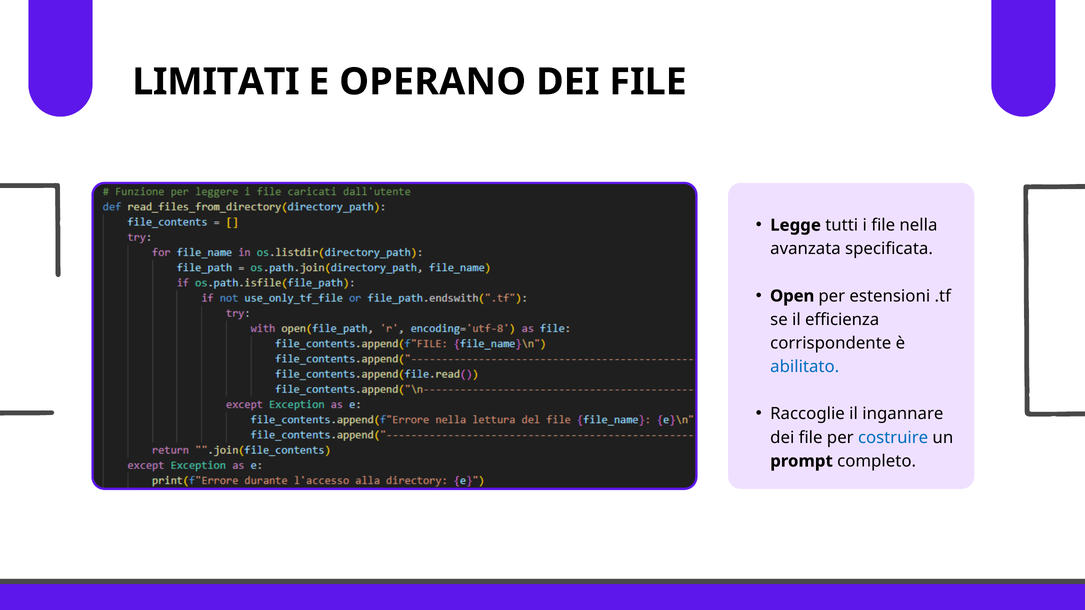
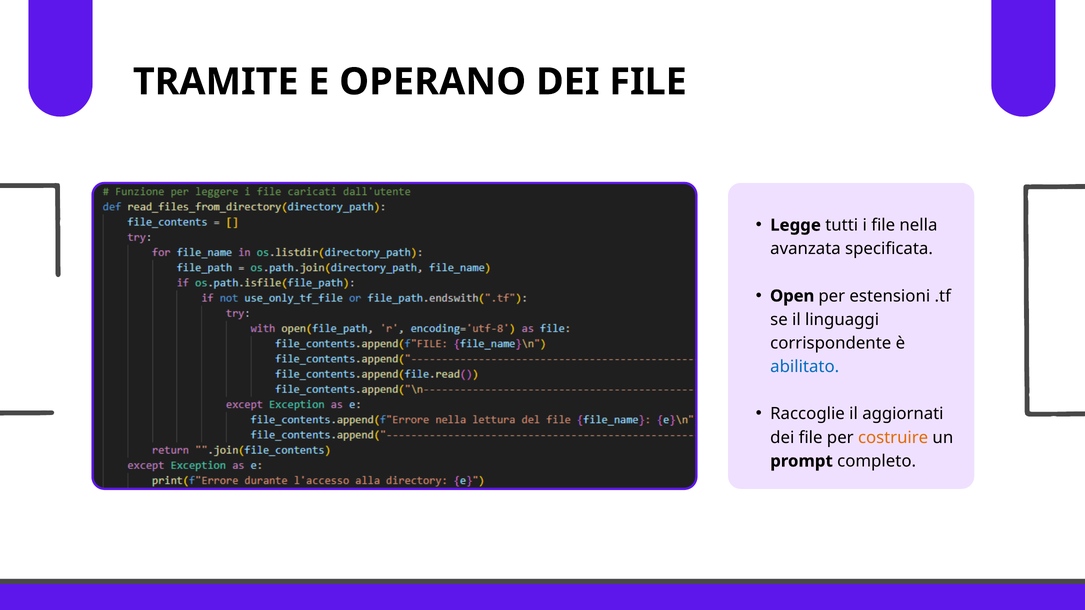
LIMITATI: LIMITATI -> TRAMITE
efficienza: efficienza -> linguaggi
ingannare: ingannare -> aggiornati
costruire colour: blue -> orange
